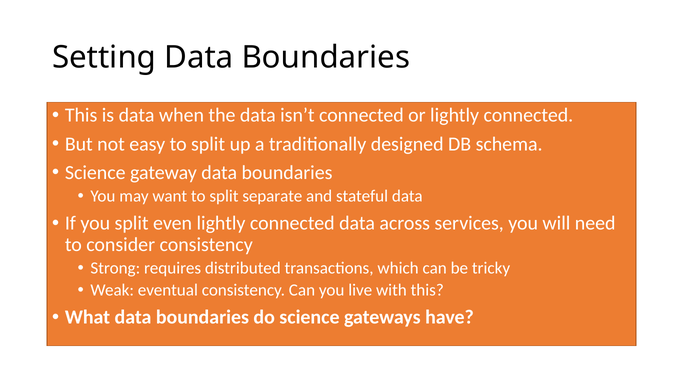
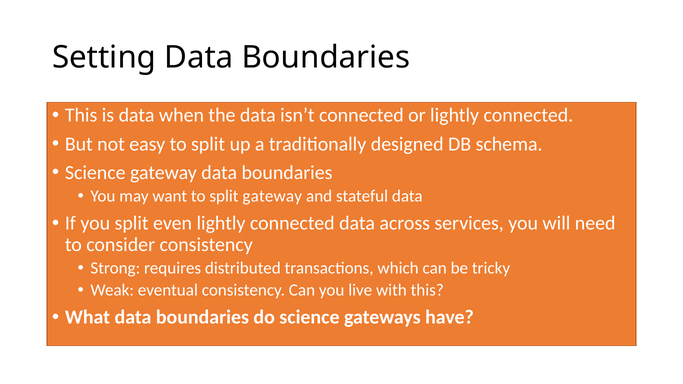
split separate: separate -> gateway
